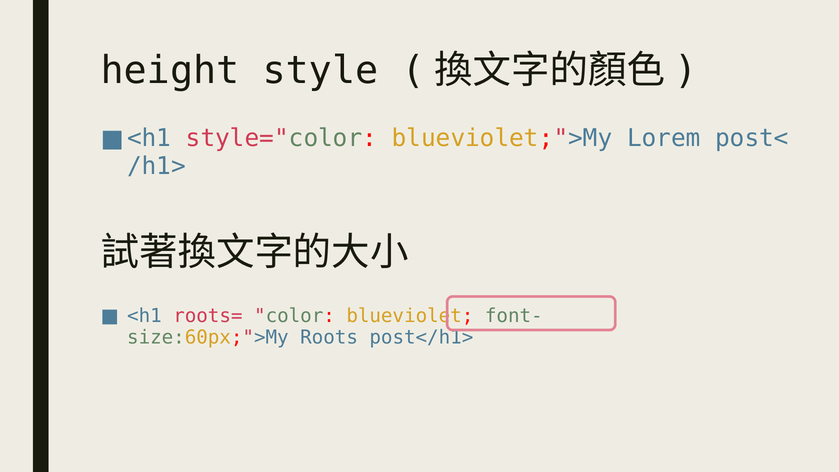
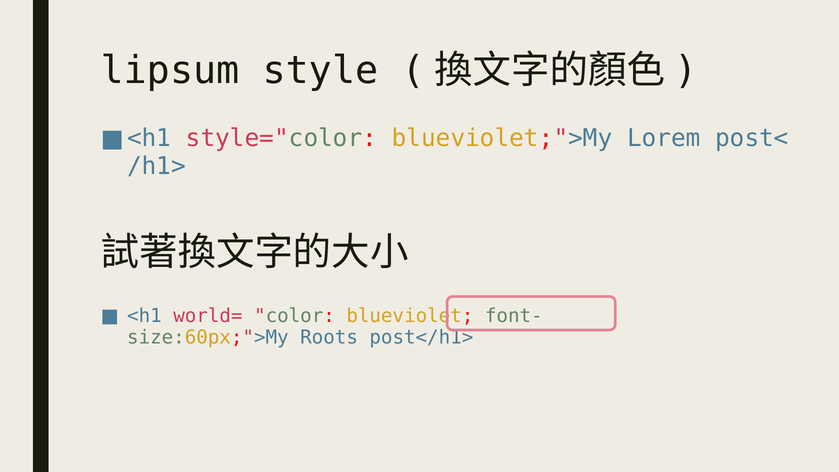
height: height -> lipsum
roots=: roots= -> world=
